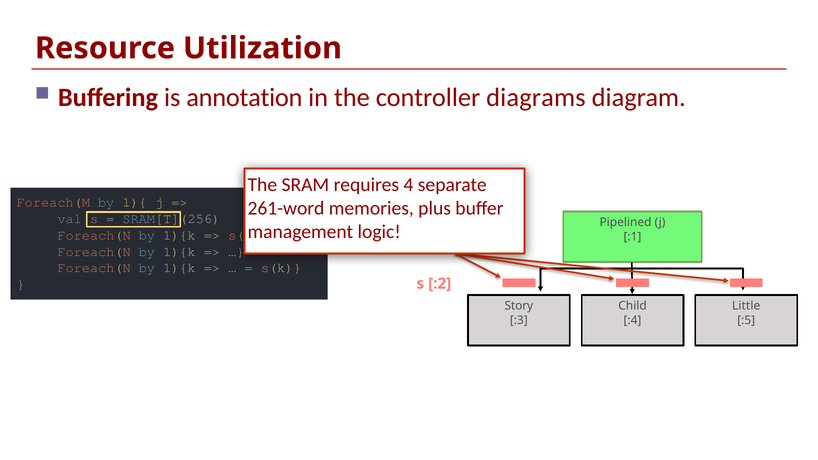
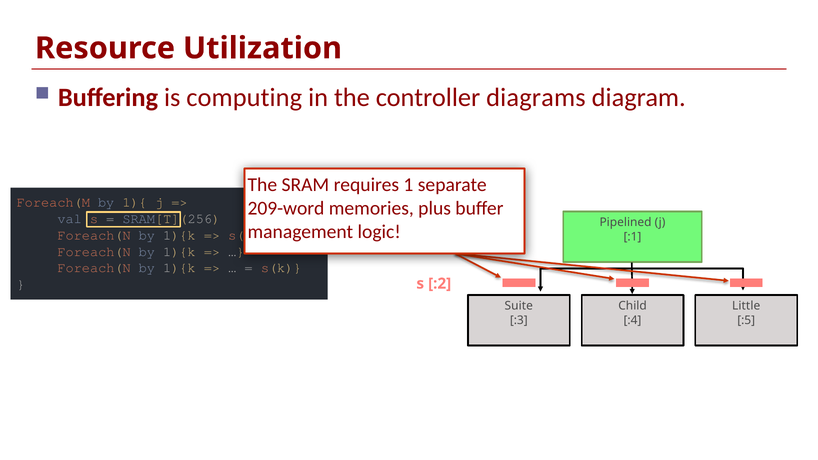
annotation: annotation -> computing
4: 4 -> 1
261-word: 261-word -> 209-word
Story: Story -> Suite
